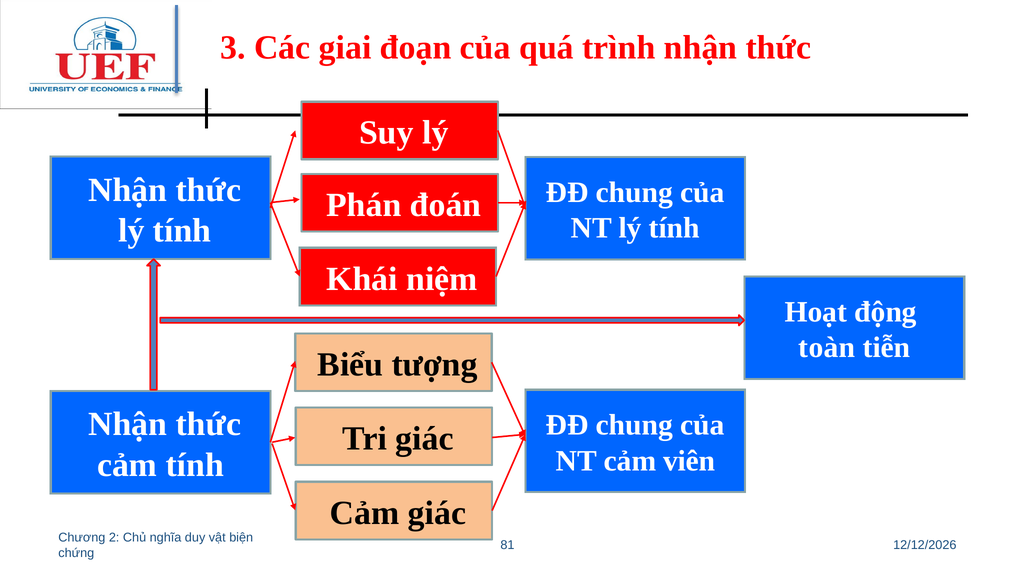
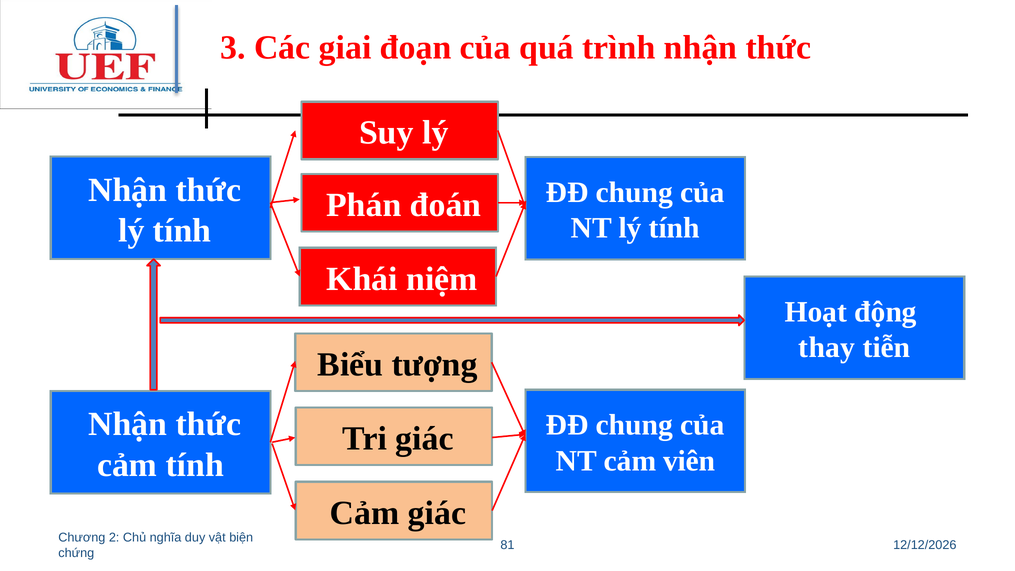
toàn: toàn -> thay
